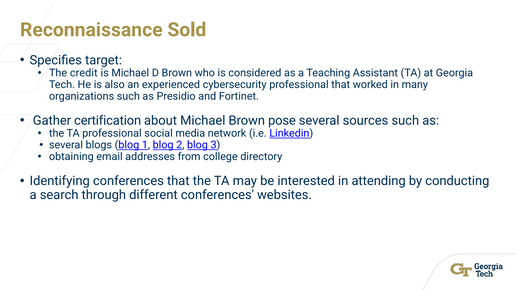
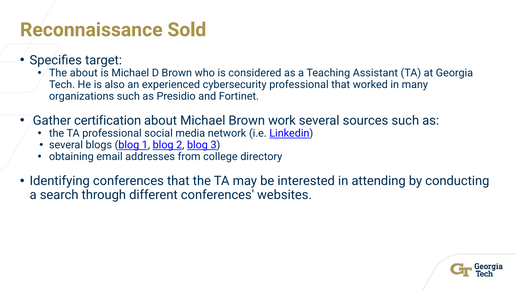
The credit: credit -> about
pose: pose -> work
